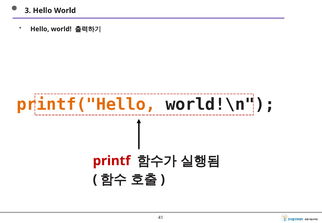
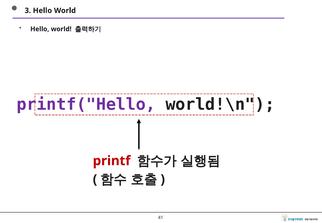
printf("Hello colour: orange -> purple
